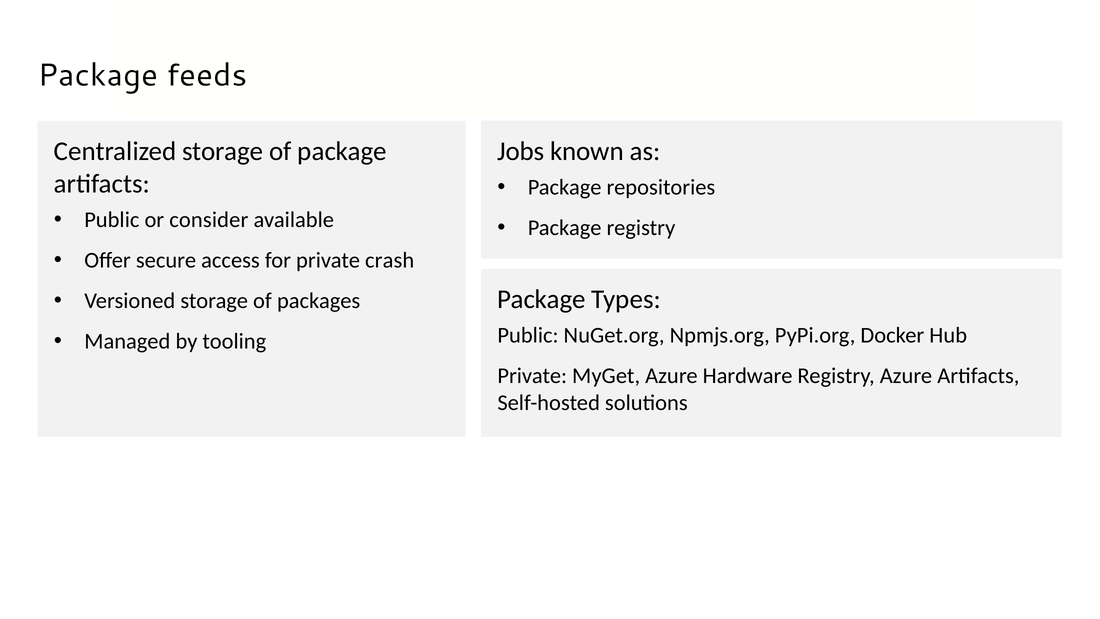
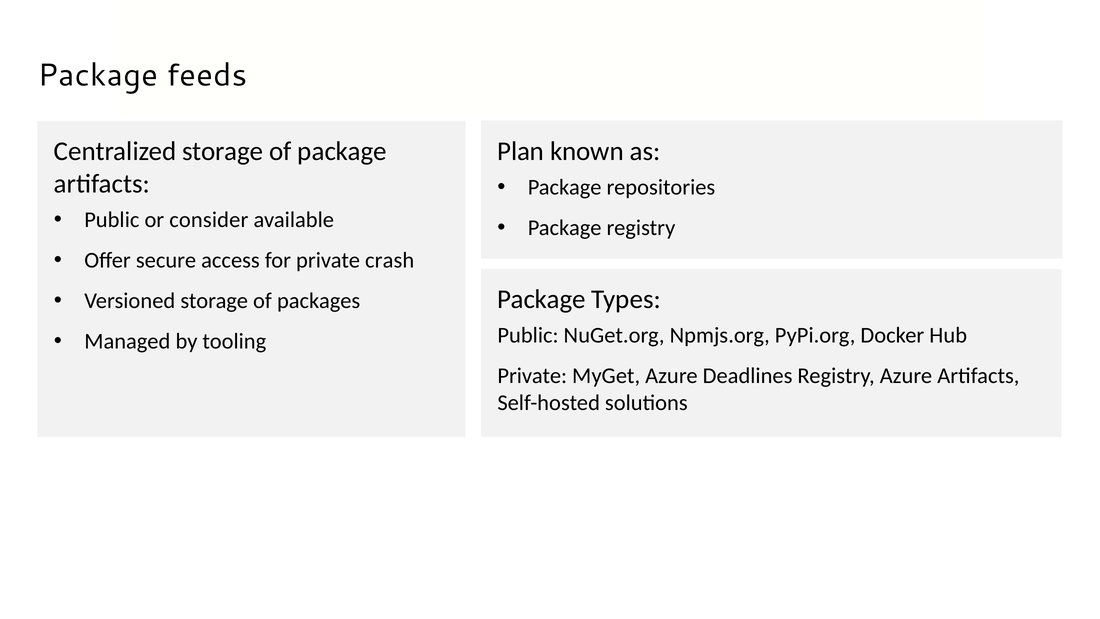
Jobs: Jobs -> Plan
Hardware: Hardware -> Deadlines
